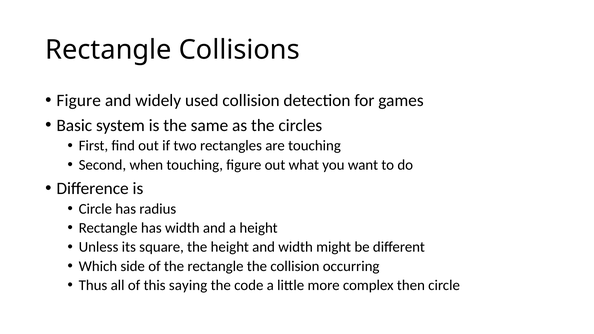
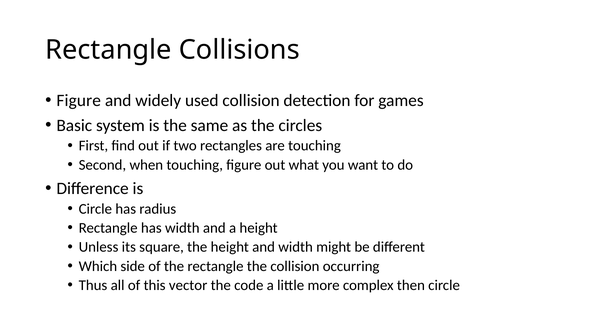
saying: saying -> vector
